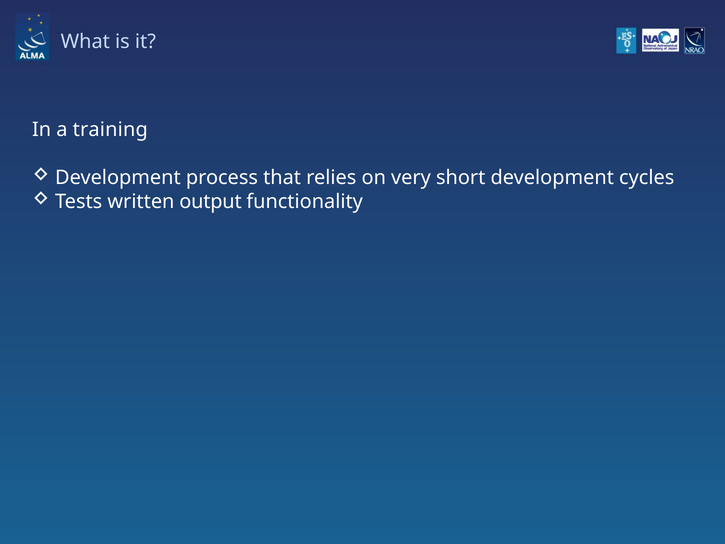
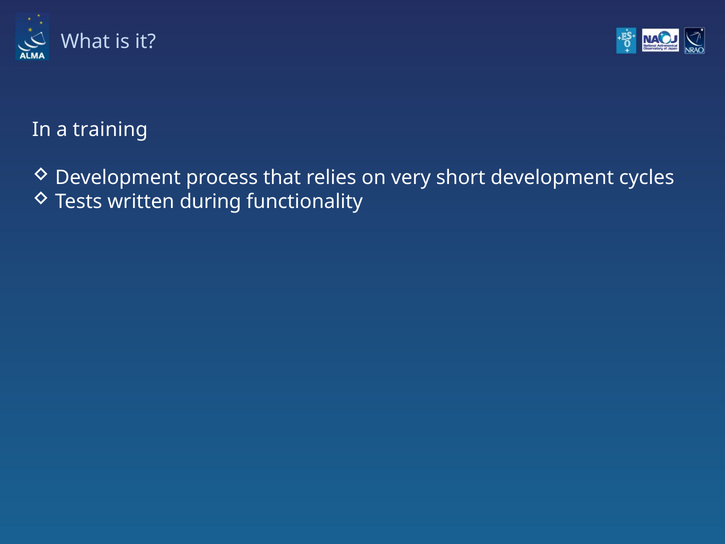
output: output -> during
